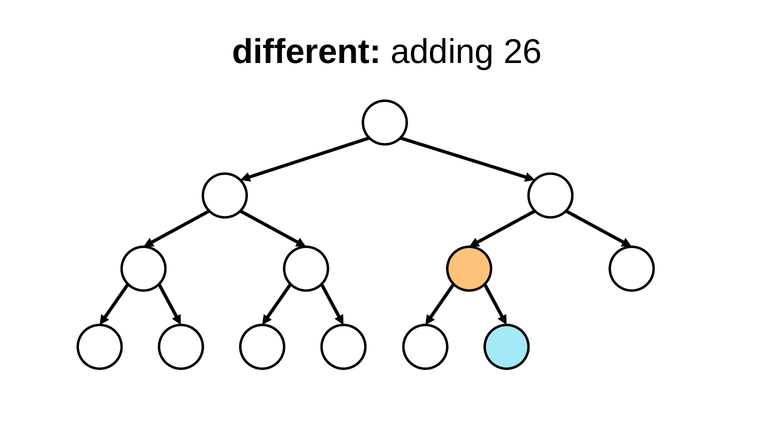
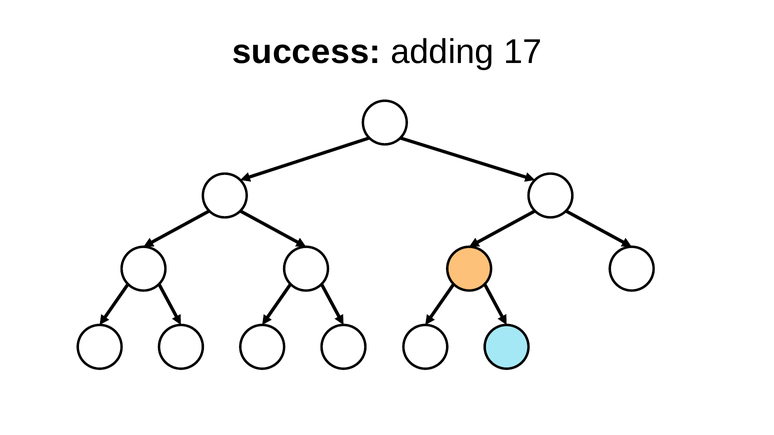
different: different -> success
26: 26 -> 17
